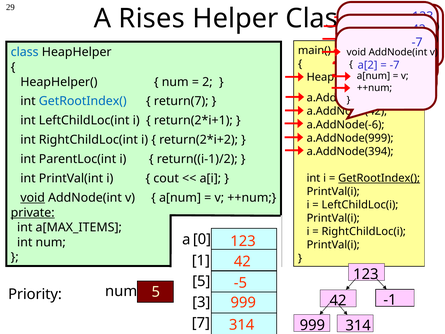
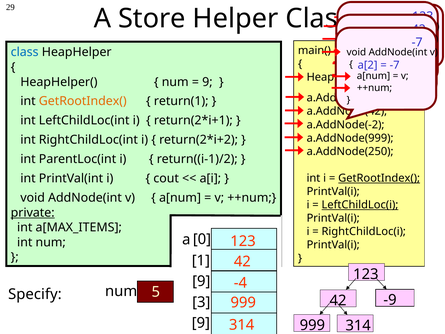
Rises: Rises -> Store
2 at (207, 82): 2 -> 9
GetRootIndex( at (83, 101) colour: blue -> orange
return(7: return(7 -> return(1
a.AddNode(-6: a.AddNode(-6 -> a.AddNode(-2
a.AddNode(394: a.AddNode(394 -> a.AddNode(250
void at (33, 198) underline: present -> none
LeftChildLoc(i underline: none -> present
5 at (201, 281): 5 -> 9
-5: -5 -> -4
Priority: Priority -> Specify
-1: -1 -> -9
7 at (201, 323): 7 -> 9
